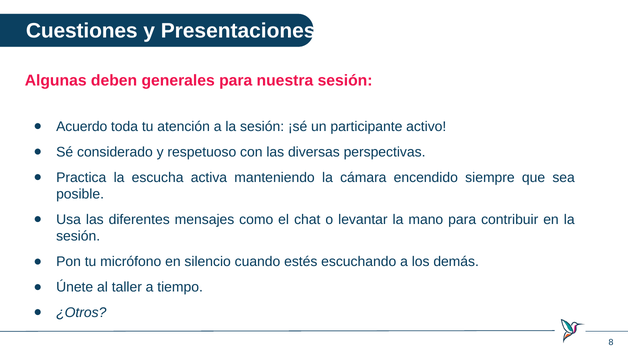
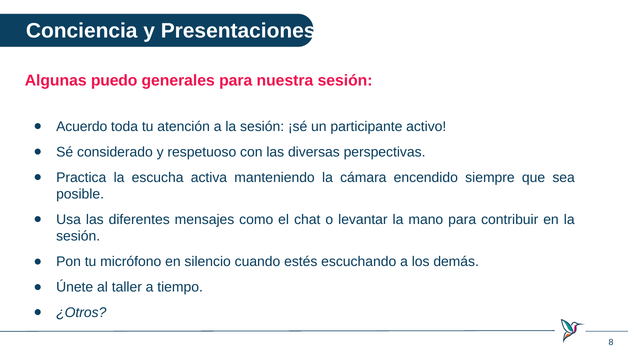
Cuestiones: Cuestiones -> Conciencia
deben: deben -> puedo
